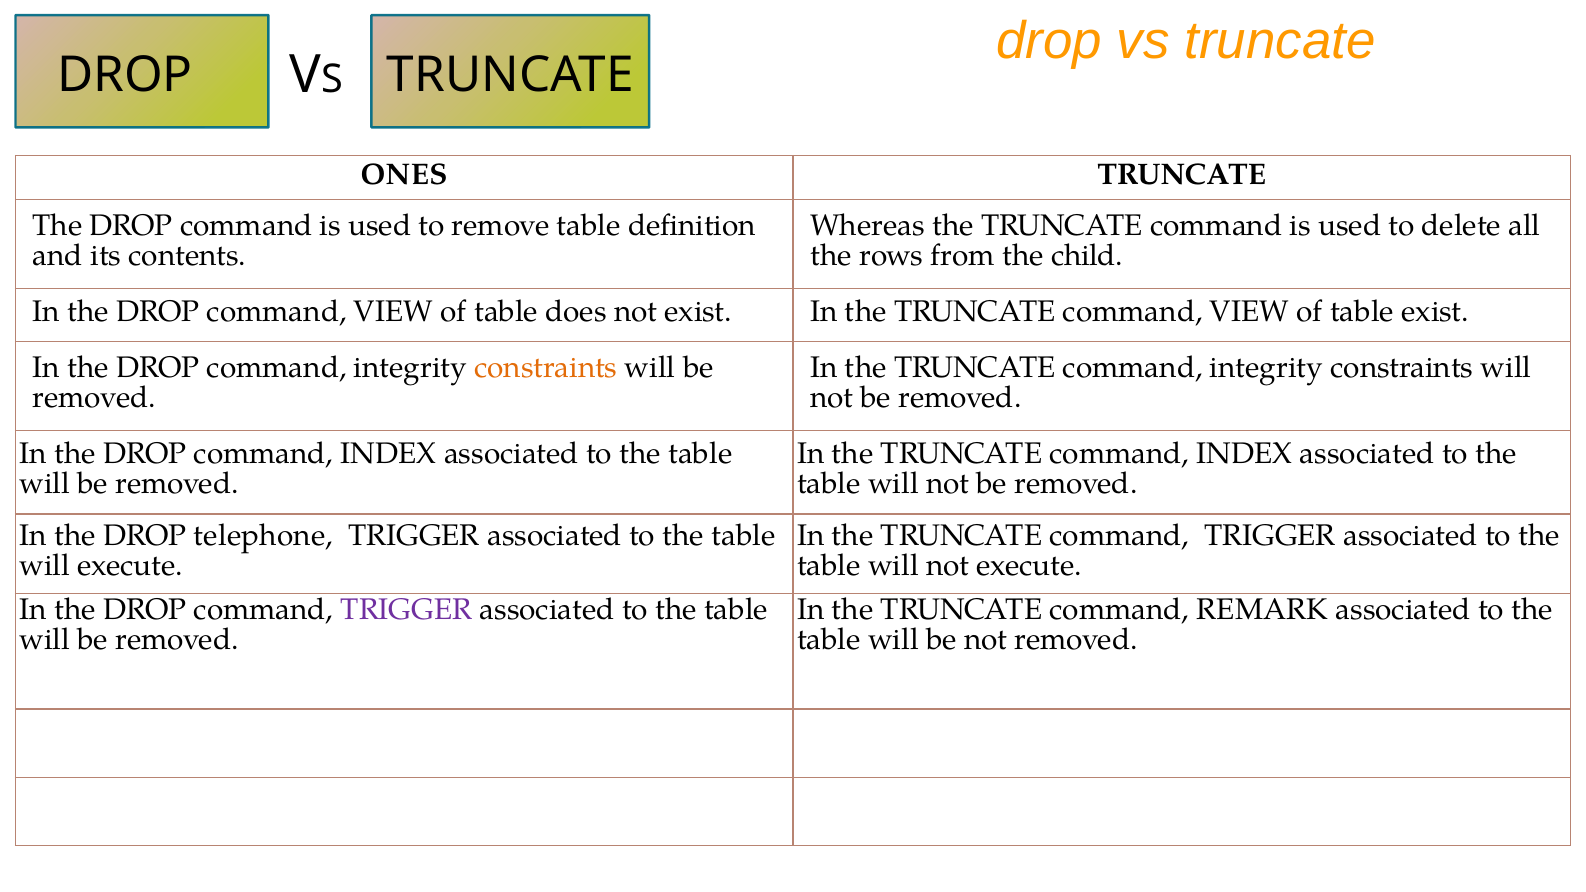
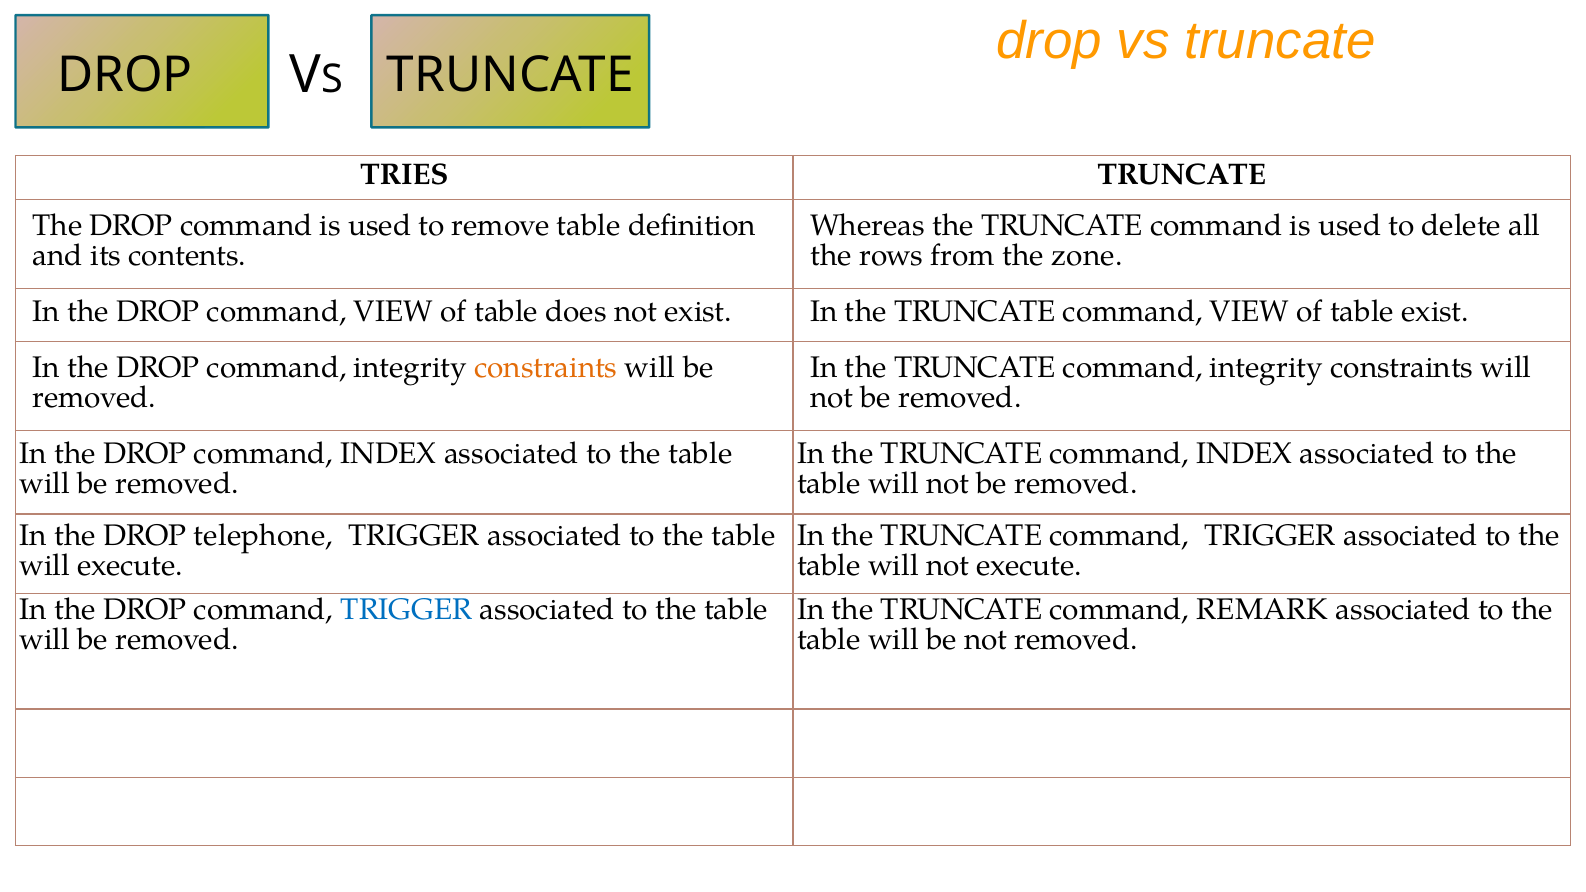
ONES: ONES -> TRIES
child: child -> zone
TRIGGER at (407, 610) colour: purple -> blue
